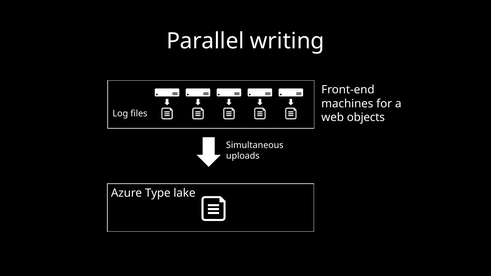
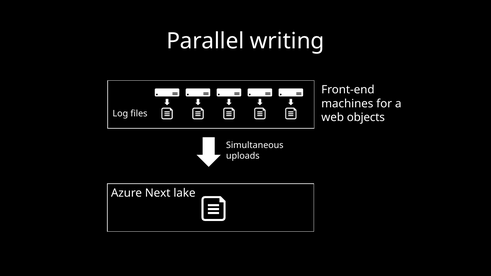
Type: Type -> Next
